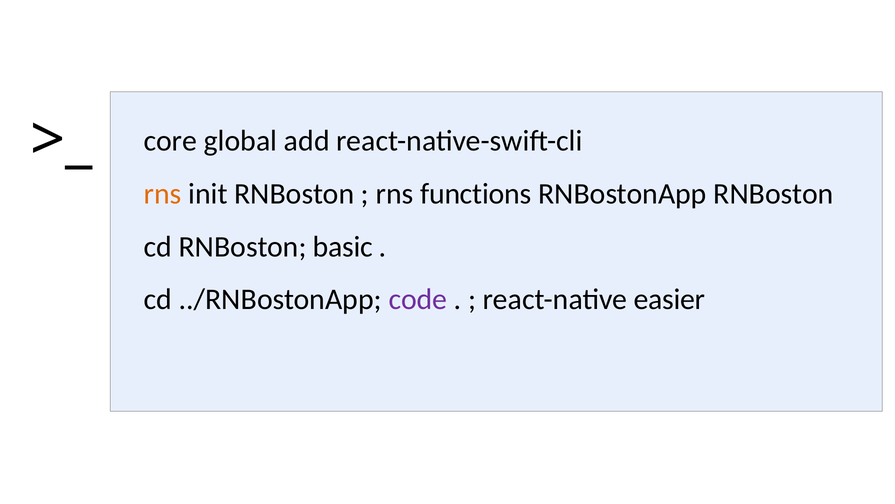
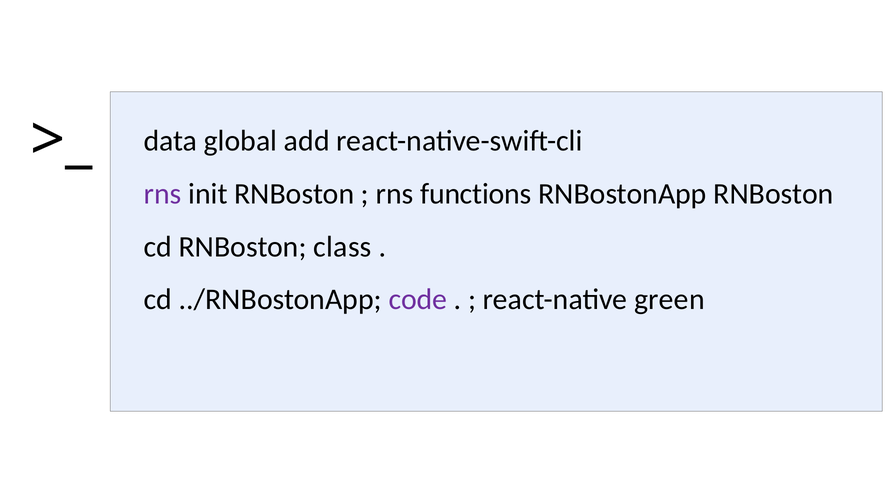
core: core -> data
rns at (163, 194) colour: orange -> purple
basic: basic -> class
easier: easier -> green
